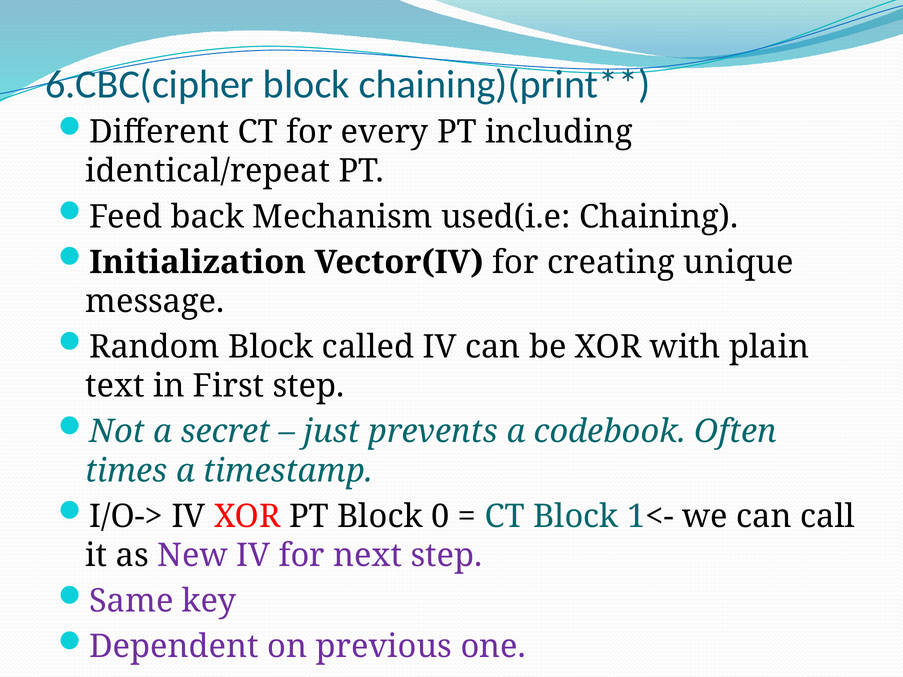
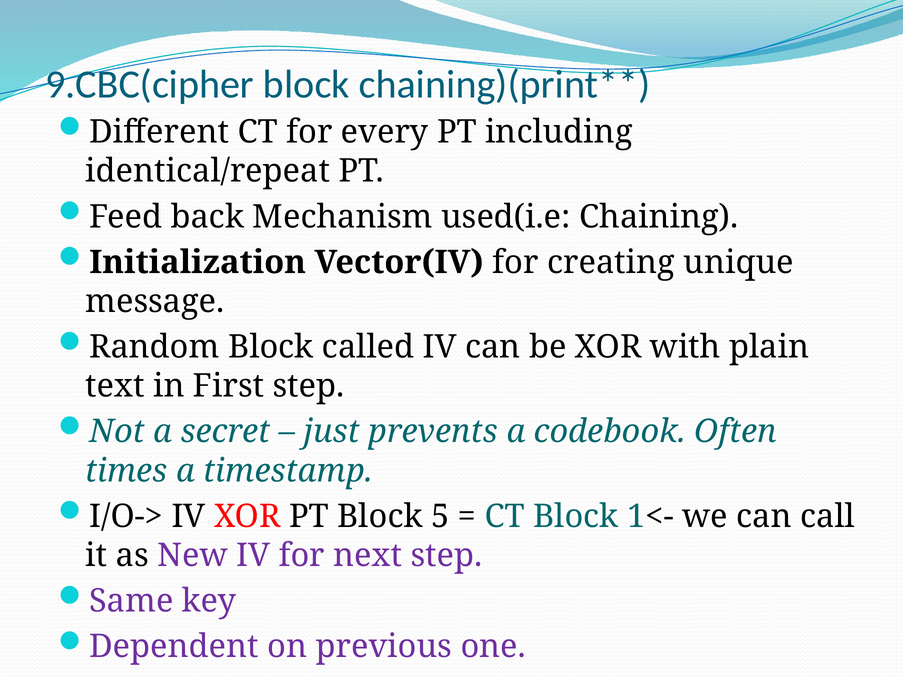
6.CBC(cipher: 6.CBC(cipher -> 9.CBC(cipher
0: 0 -> 5
